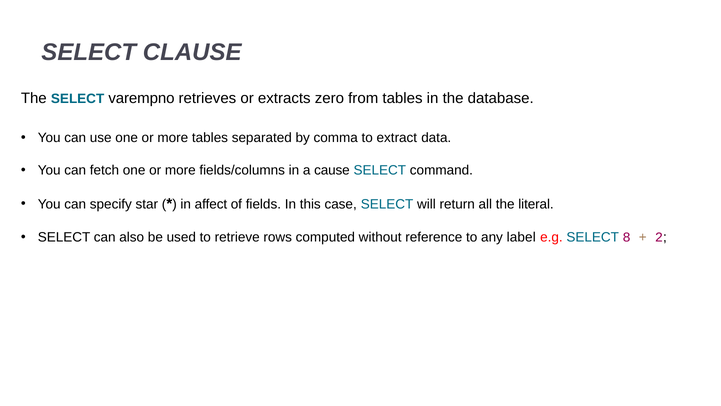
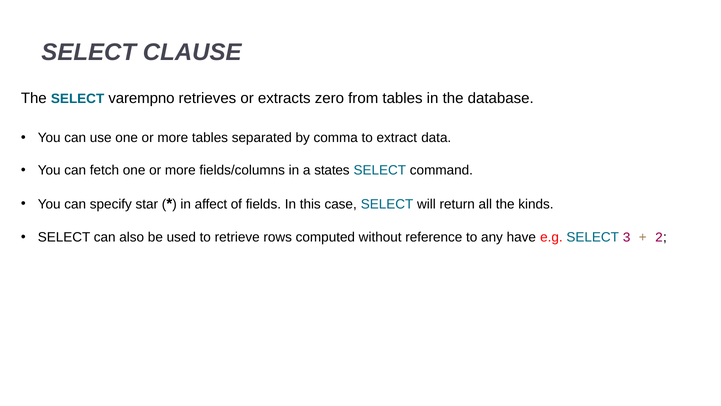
cause: cause -> states
literal: literal -> kinds
label: label -> have
8: 8 -> 3
